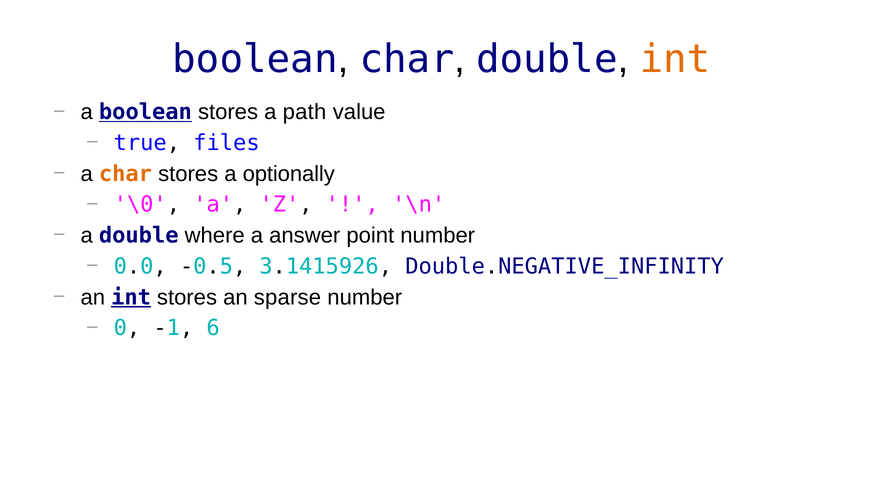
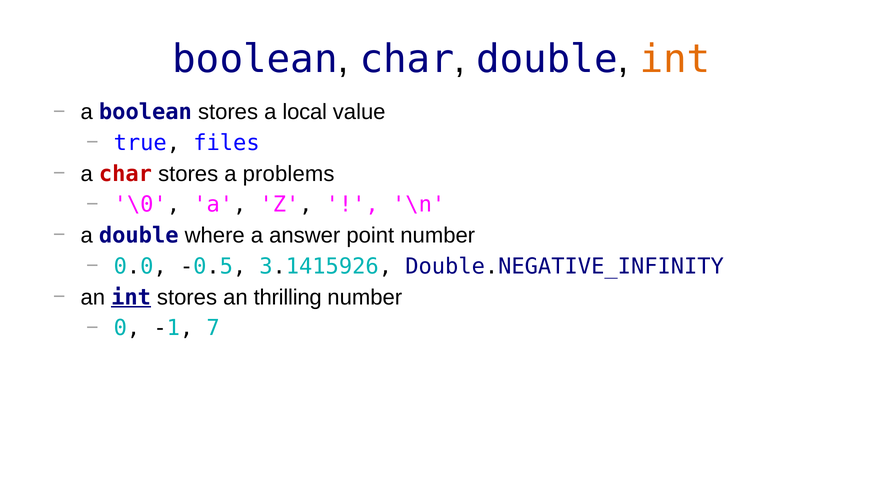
boolean at (145, 112) underline: present -> none
path: path -> local
char at (126, 174) colour: orange -> red
optionally: optionally -> problems
sparse: sparse -> thrilling
6: 6 -> 7
